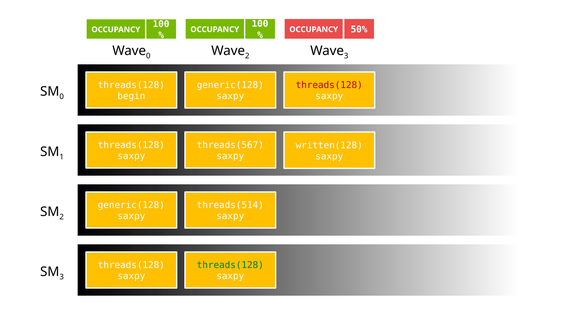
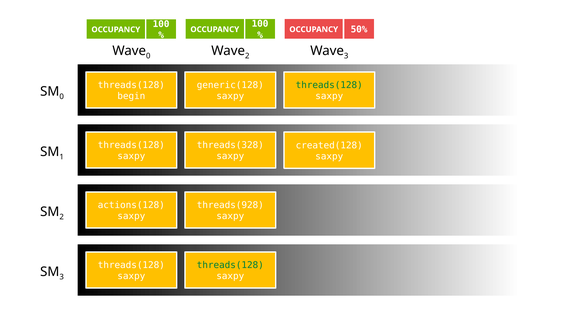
threads(128 at (329, 85) colour: red -> green
threads(567: threads(567 -> threads(328
written(128: written(128 -> created(128
generic(128 at (131, 205): generic(128 -> actions(128
threads(514: threads(514 -> threads(928
